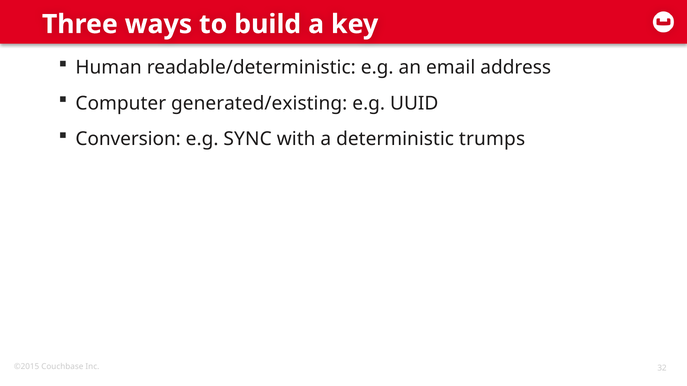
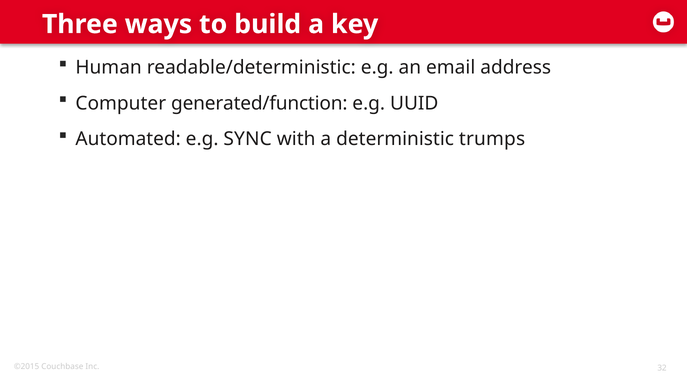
generated/existing: generated/existing -> generated/function
Conversion: Conversion -> Automated
